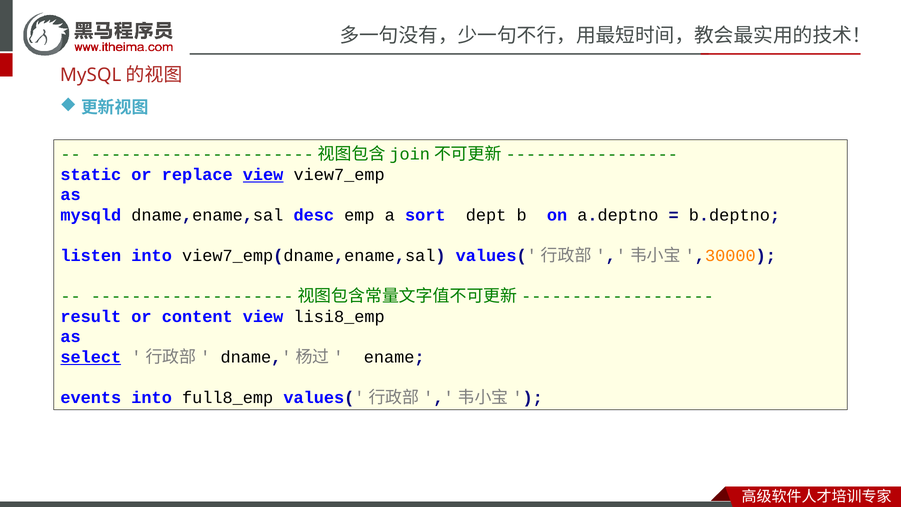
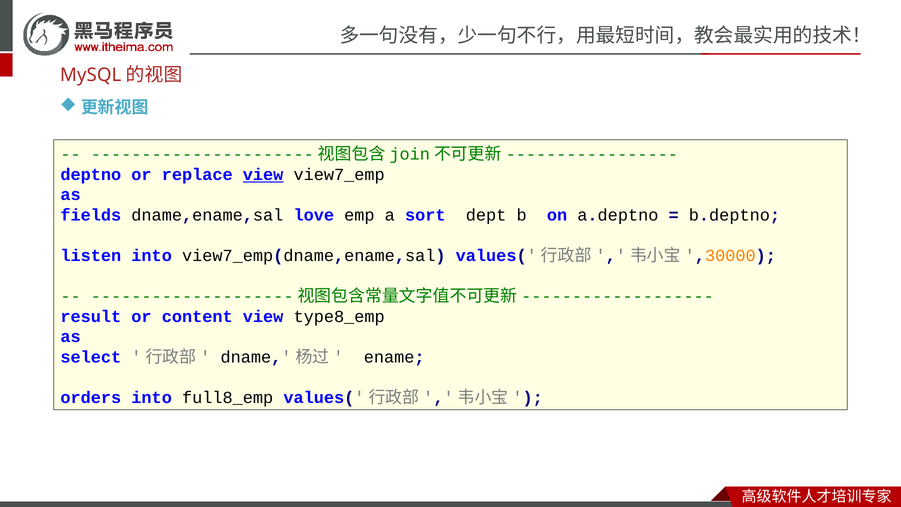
static: static -> deptno
mysqld: mysqld -> fields
desc: desc -> love
lisi8_emp: lisi8_emp -> type8_emp
select underline: present -> none
events: events -> orders
